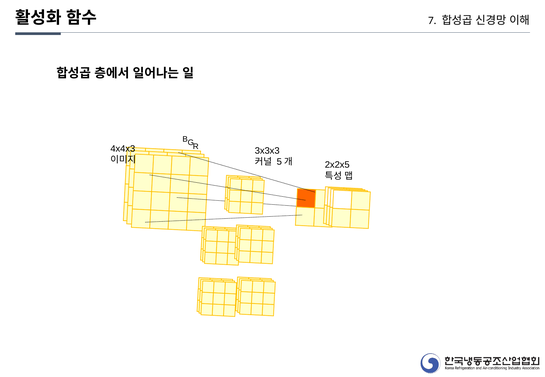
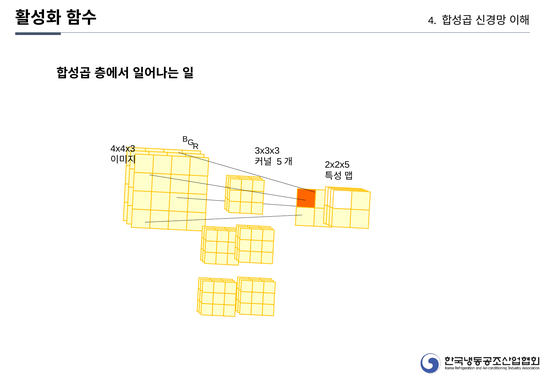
7: 7 -> 4
